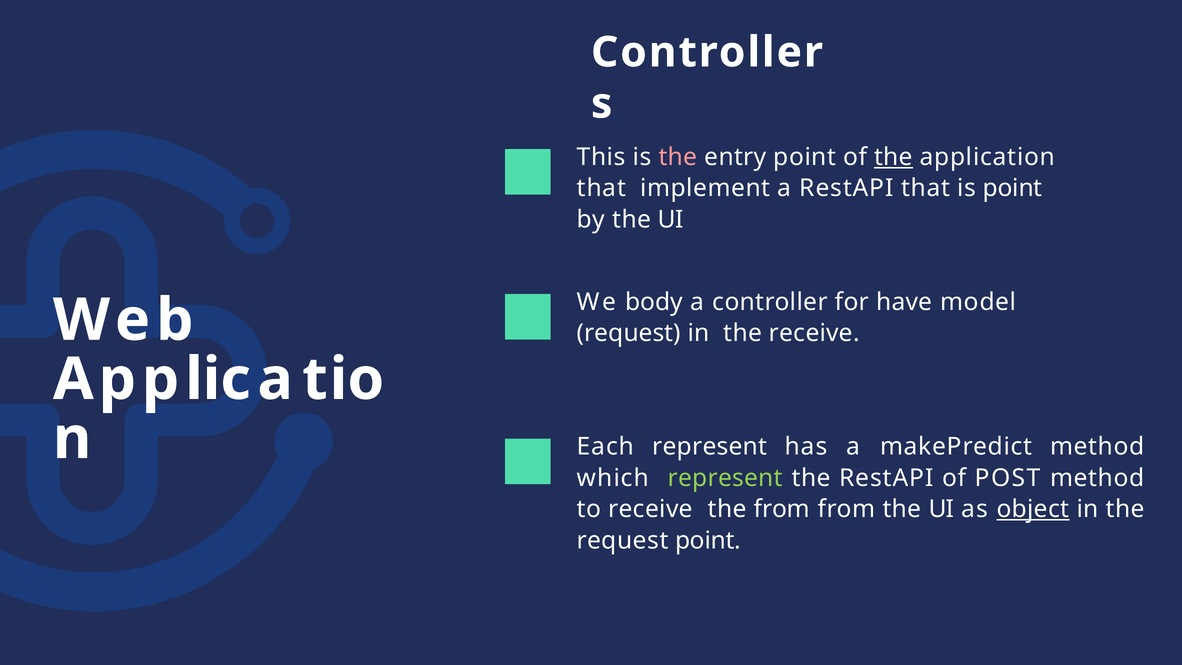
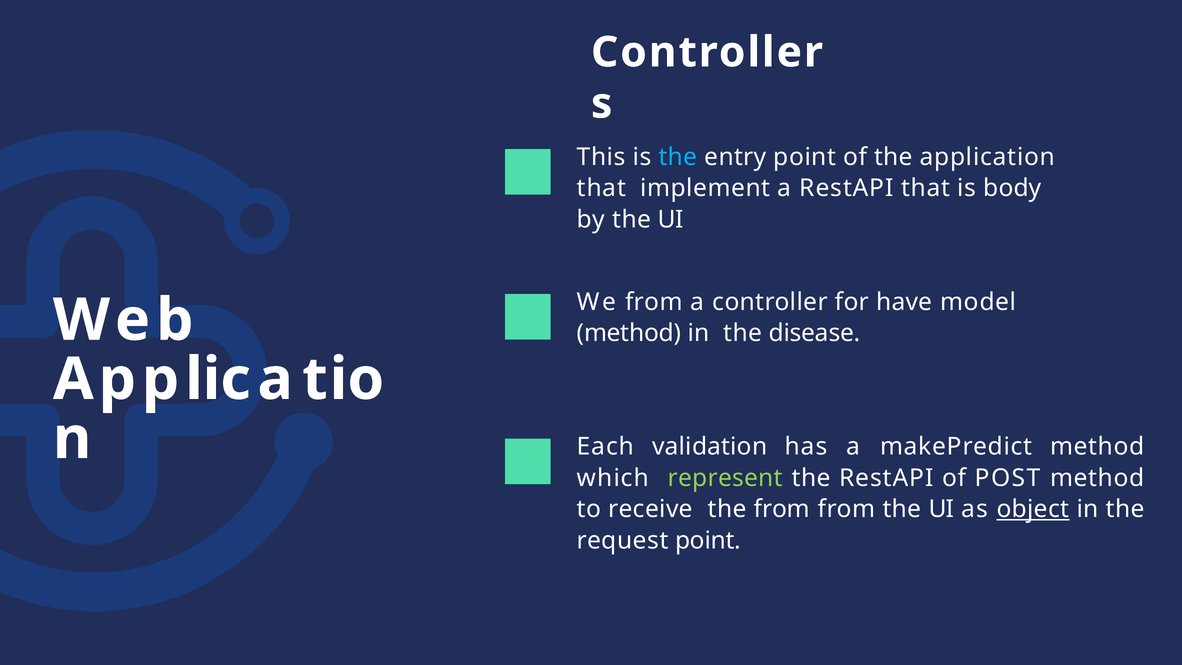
the at (678, 157) colour: pink -> light blue
the at (893, 157) underline: present -> none
is point: point -> body
We body: body -> from
request at (629, 333): request -> method
the receive: receive -> disease
Each represent: represent -> validation
